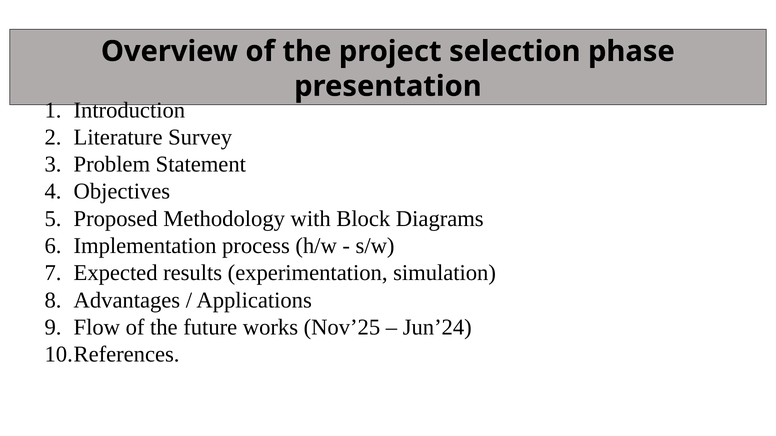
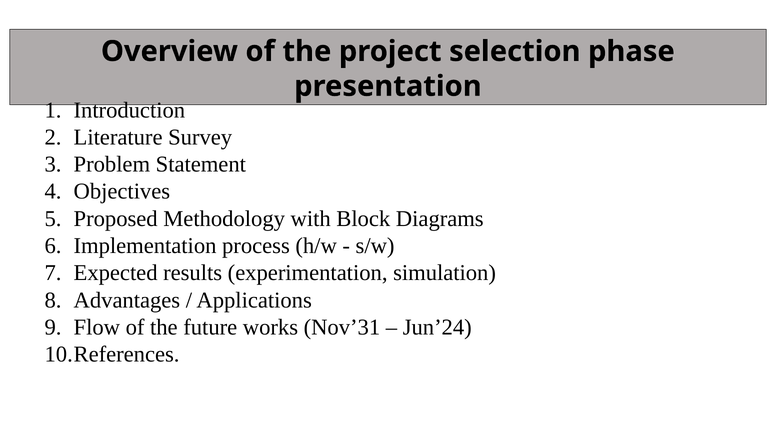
Nov’25: Nov’25 -> Nov’31
